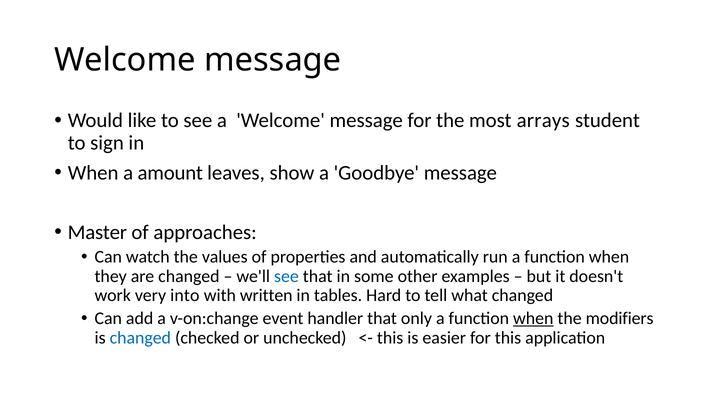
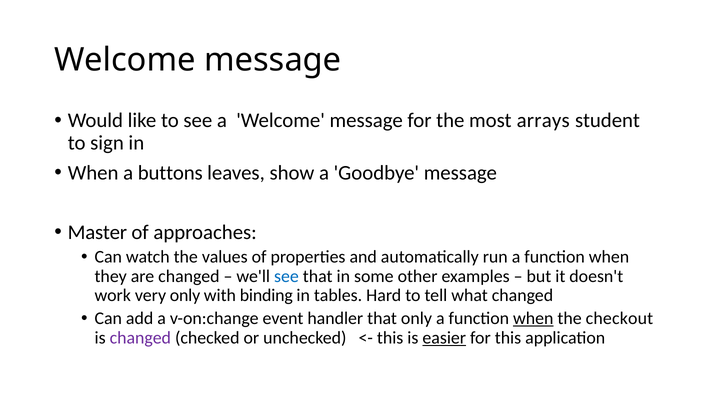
amount: amount -> buttons
very into: into -> only
written: written -> binding
modifiers: modifiers -> checkout
changed at (140, 338) colour: blue -> purple
easier underline: none -> present
